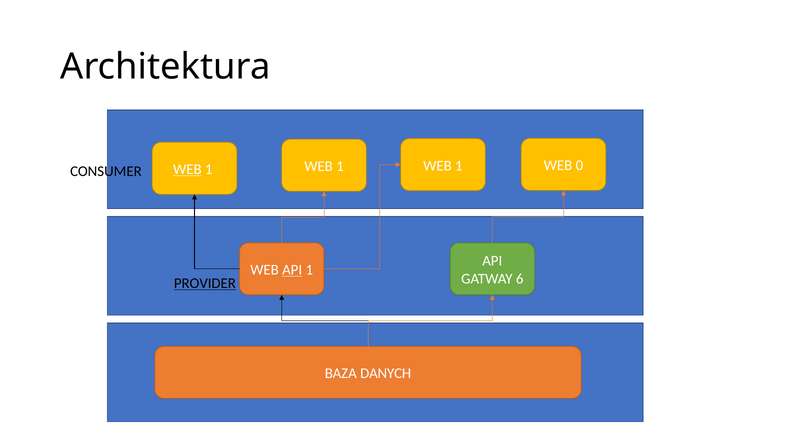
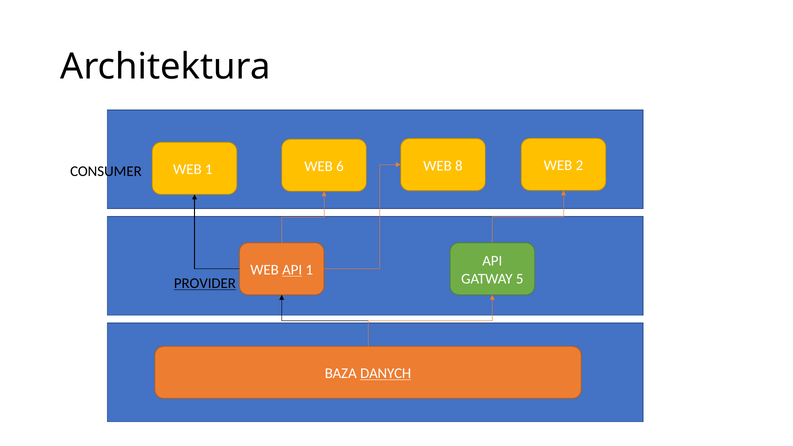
1 at (340, 166): 1 -> 6
1 at (459, 166): 1 -> 8
0: 0 -> 2
WEB at (187, 169) underline: present -> none
6: 6 -> 5
DANYCH underline: none -> present
